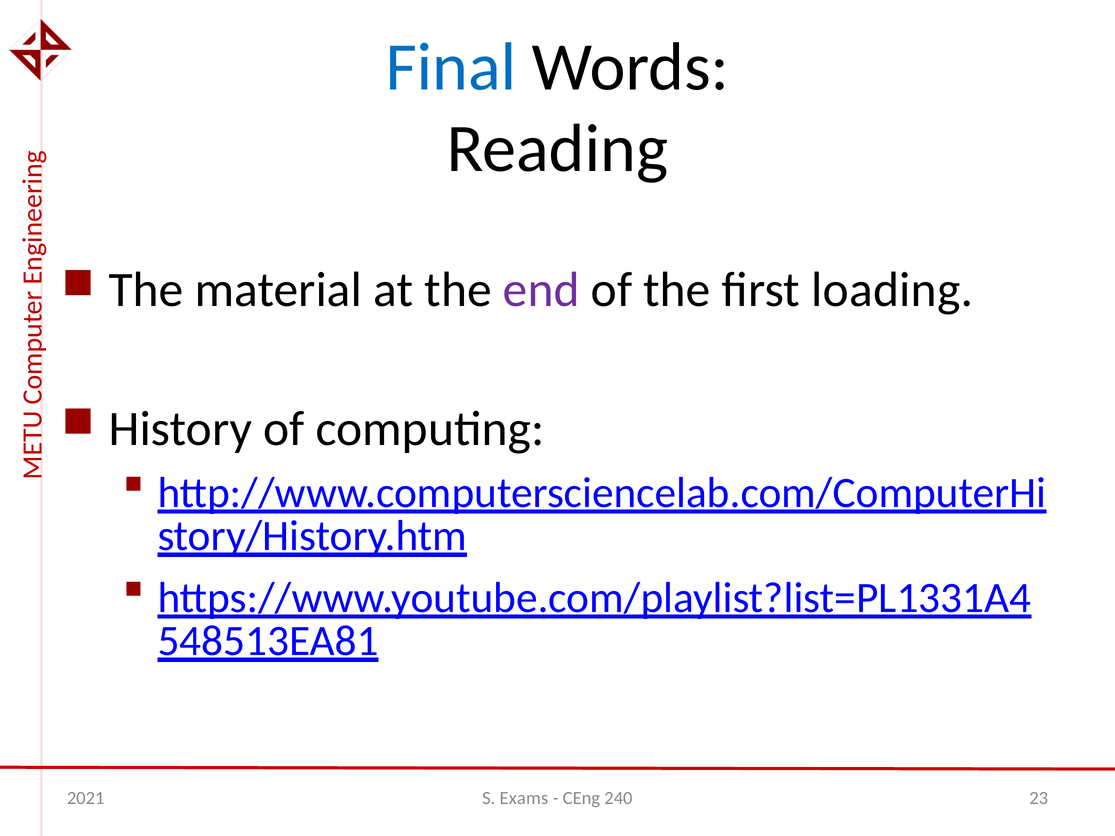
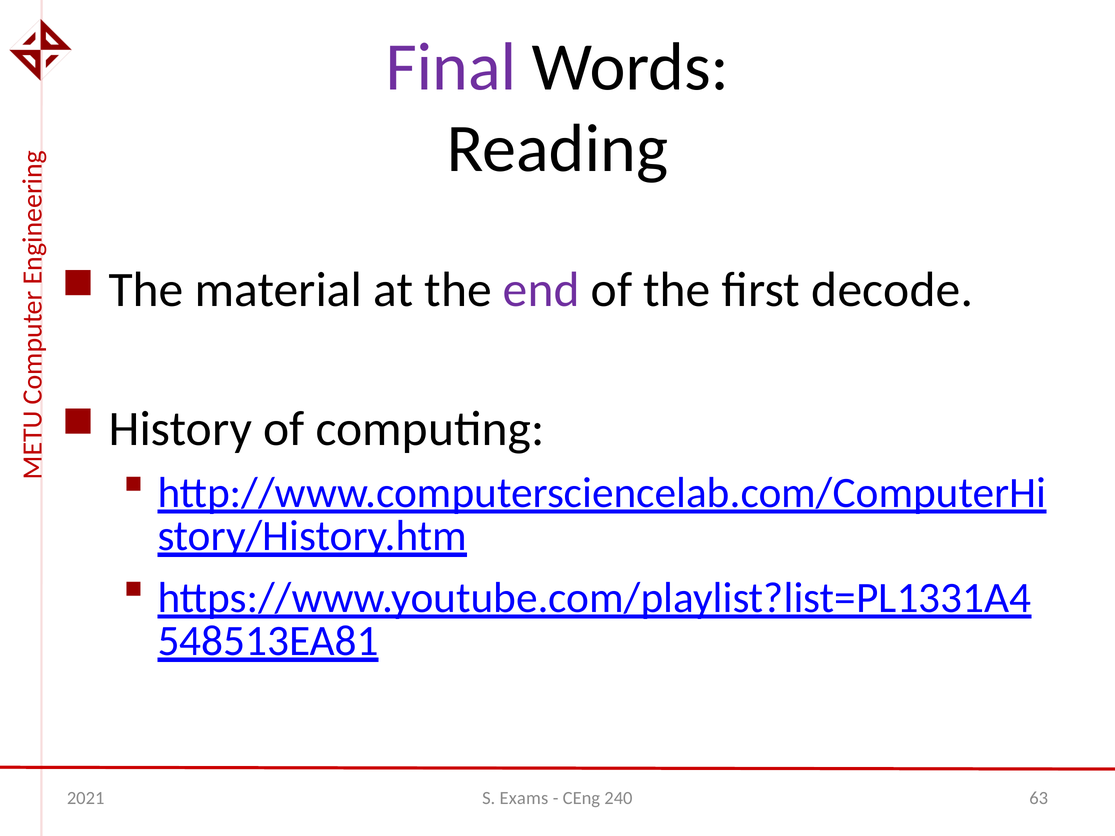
Final colour: blue -> purple
loading: loading -> decode
23: 23 -> 63
